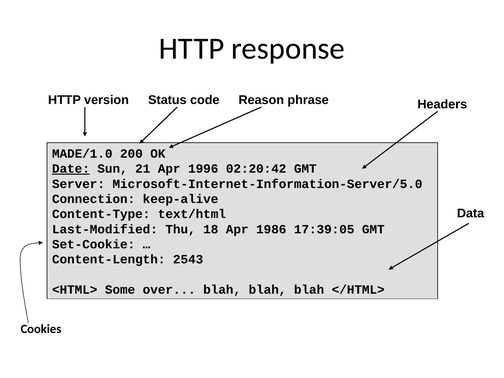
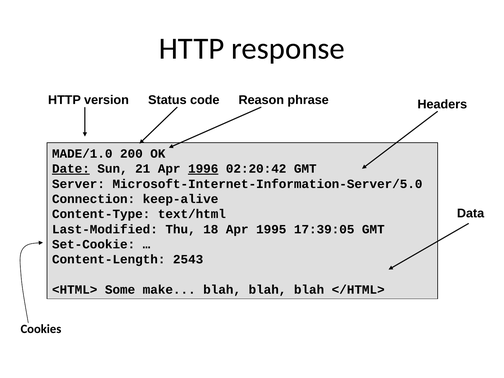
1996 underline: none -> present
1986: 1986 -> 1995
over: over -> make
